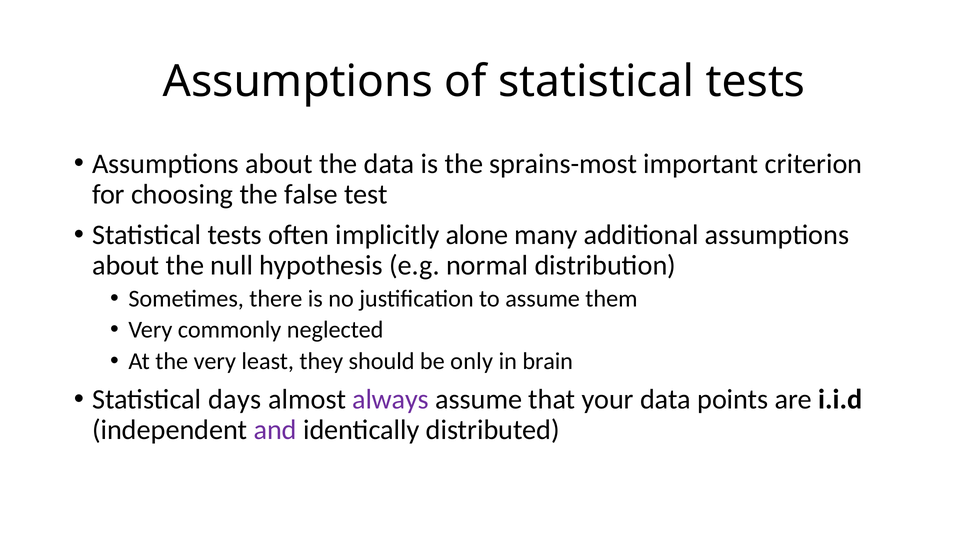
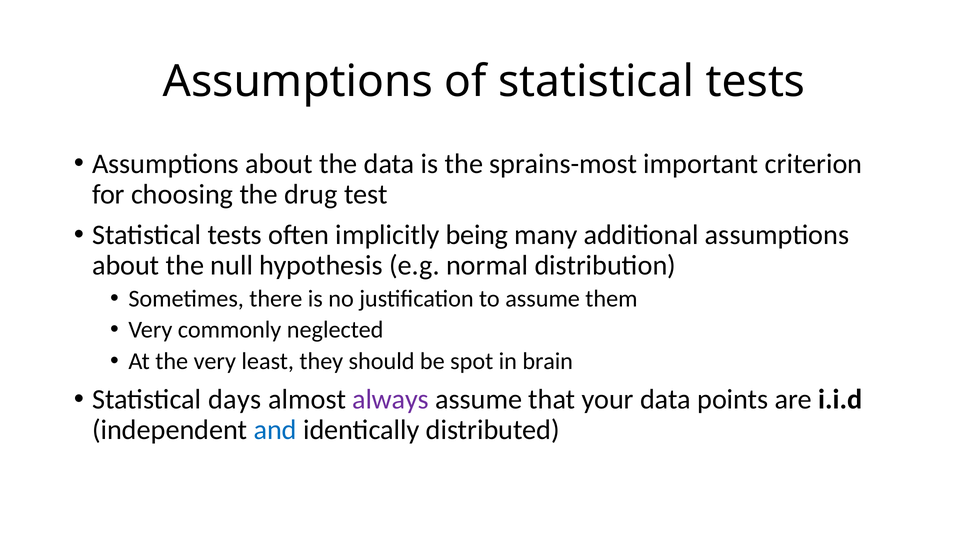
false: false -> drug
alone: alone -> being
only: only -> spot
and colour: purple -> blue
